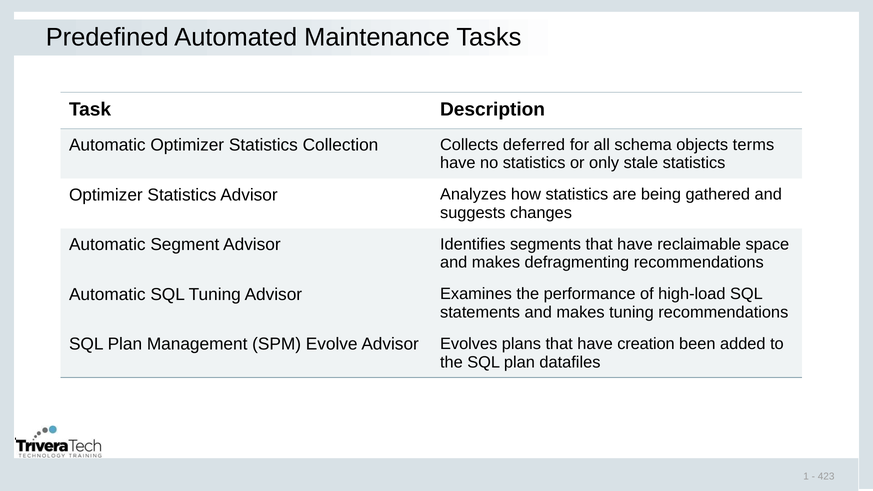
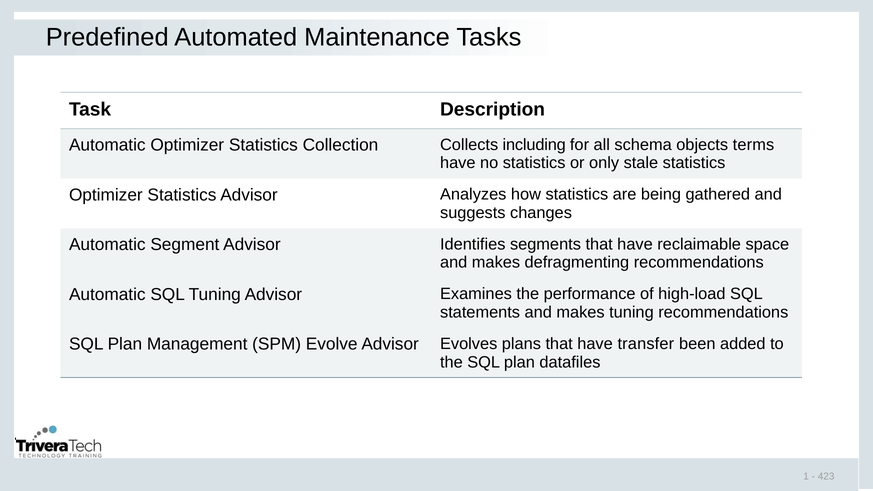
deferred: deferred -> including
creation: creation -> transfer
